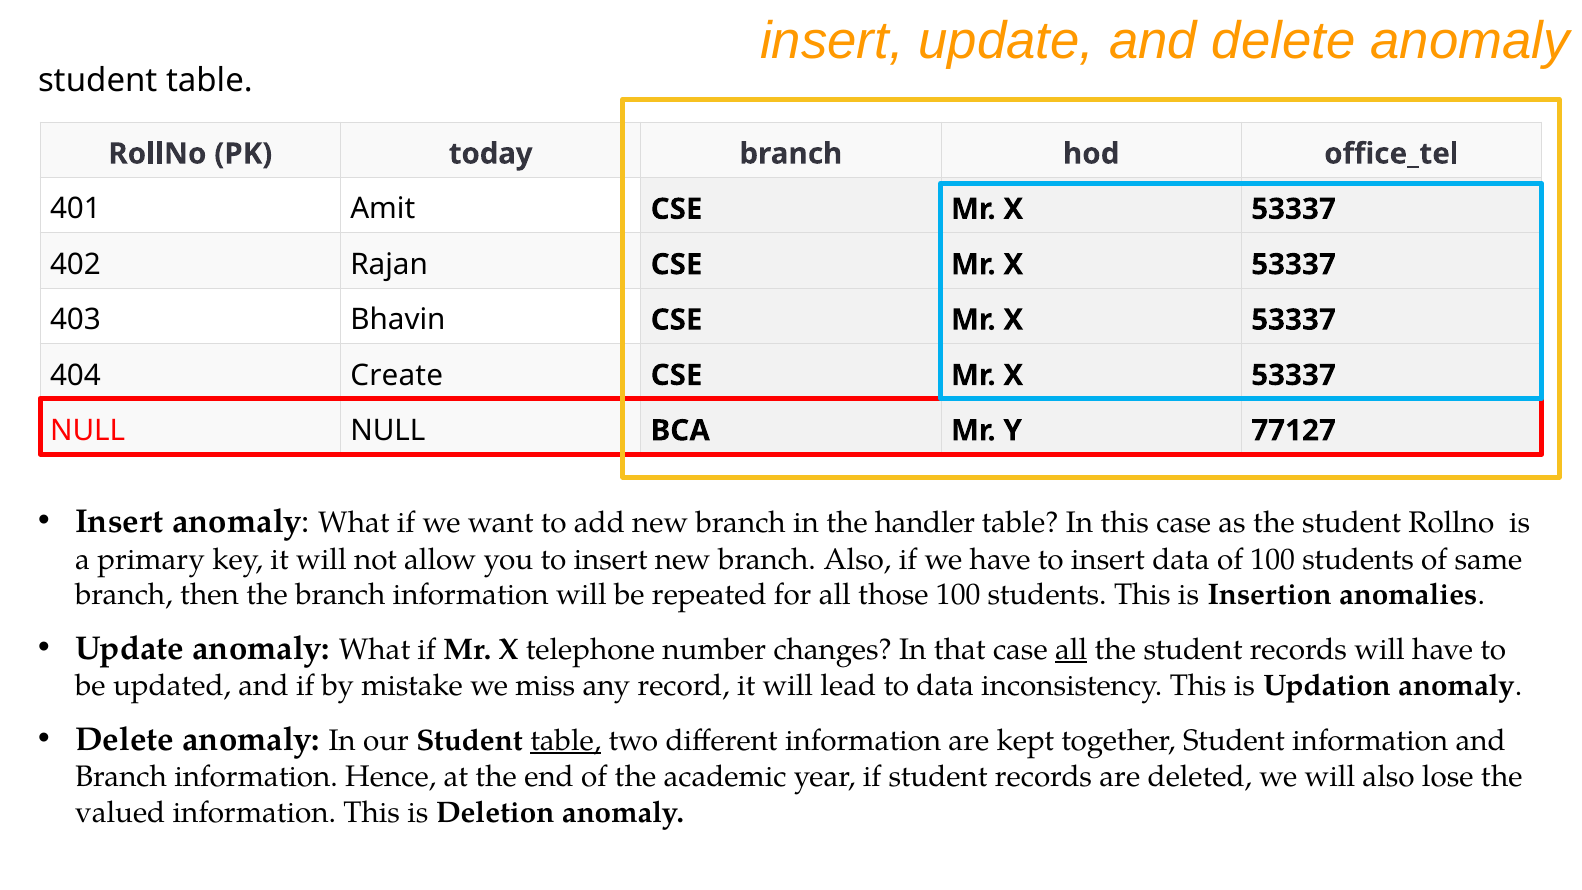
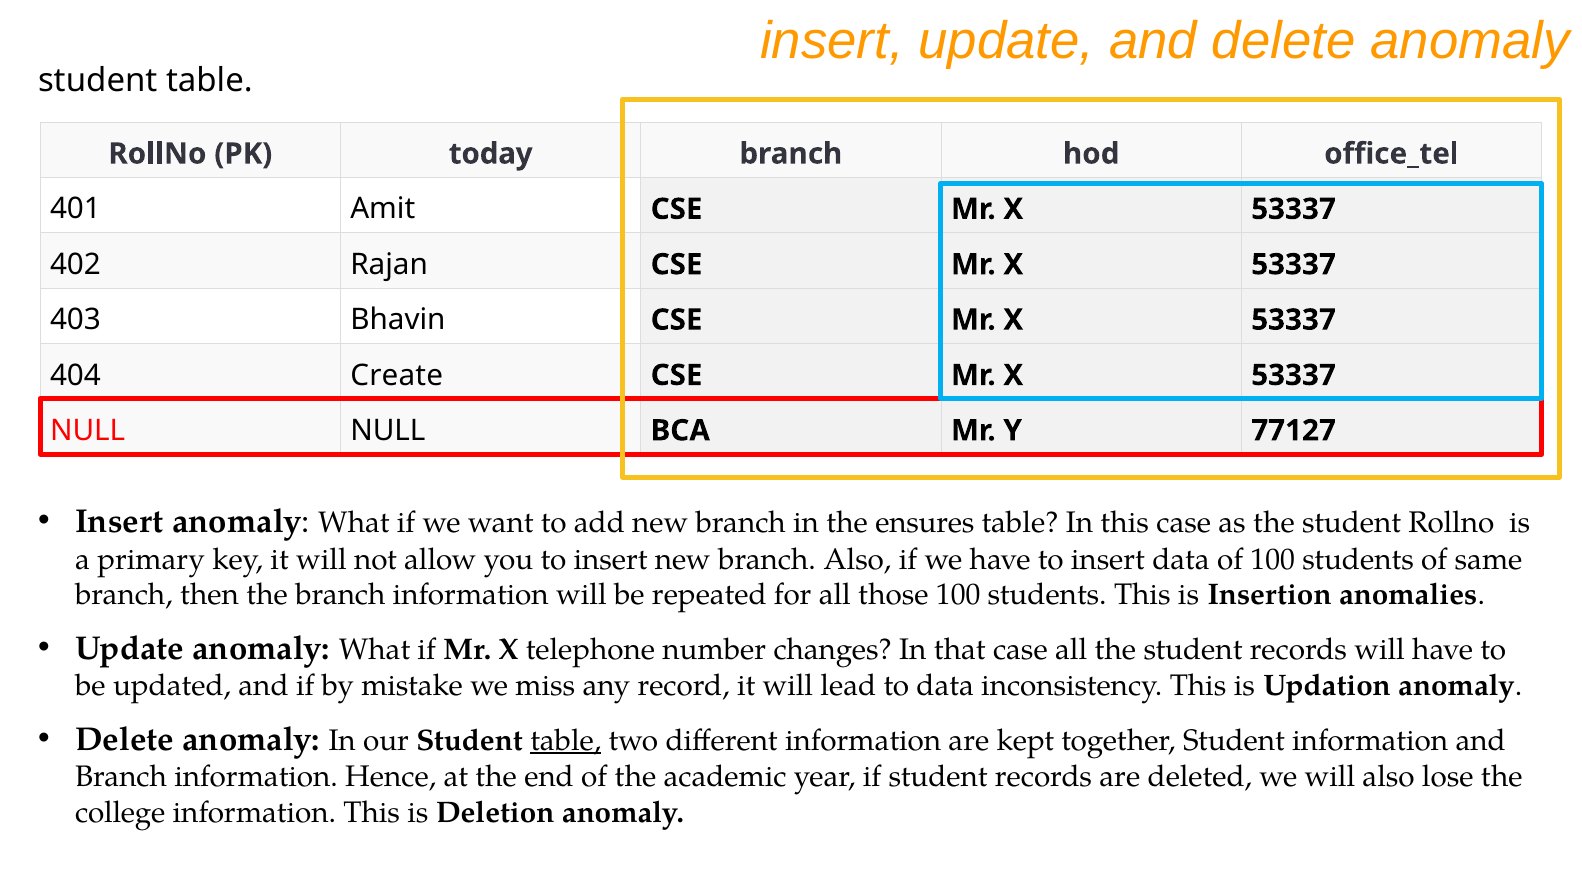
handler: handler -> ensures
all at (1071, 649) underline: present -> none
valued: valued -> college
